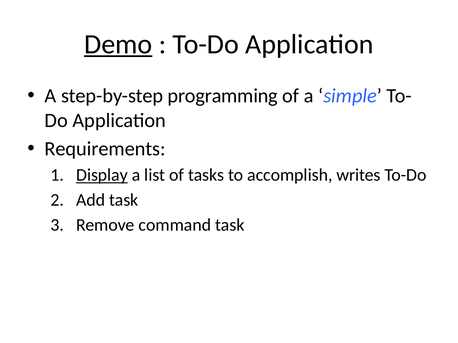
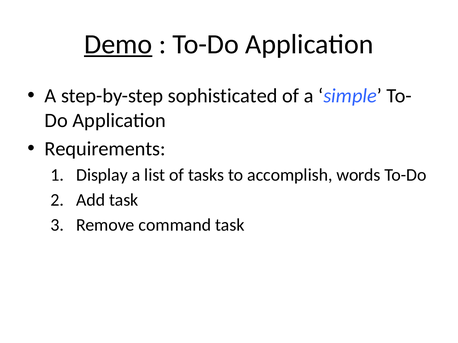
programming: programming -> sophisticated
Display underline: present -> none
writes: writes -> words
